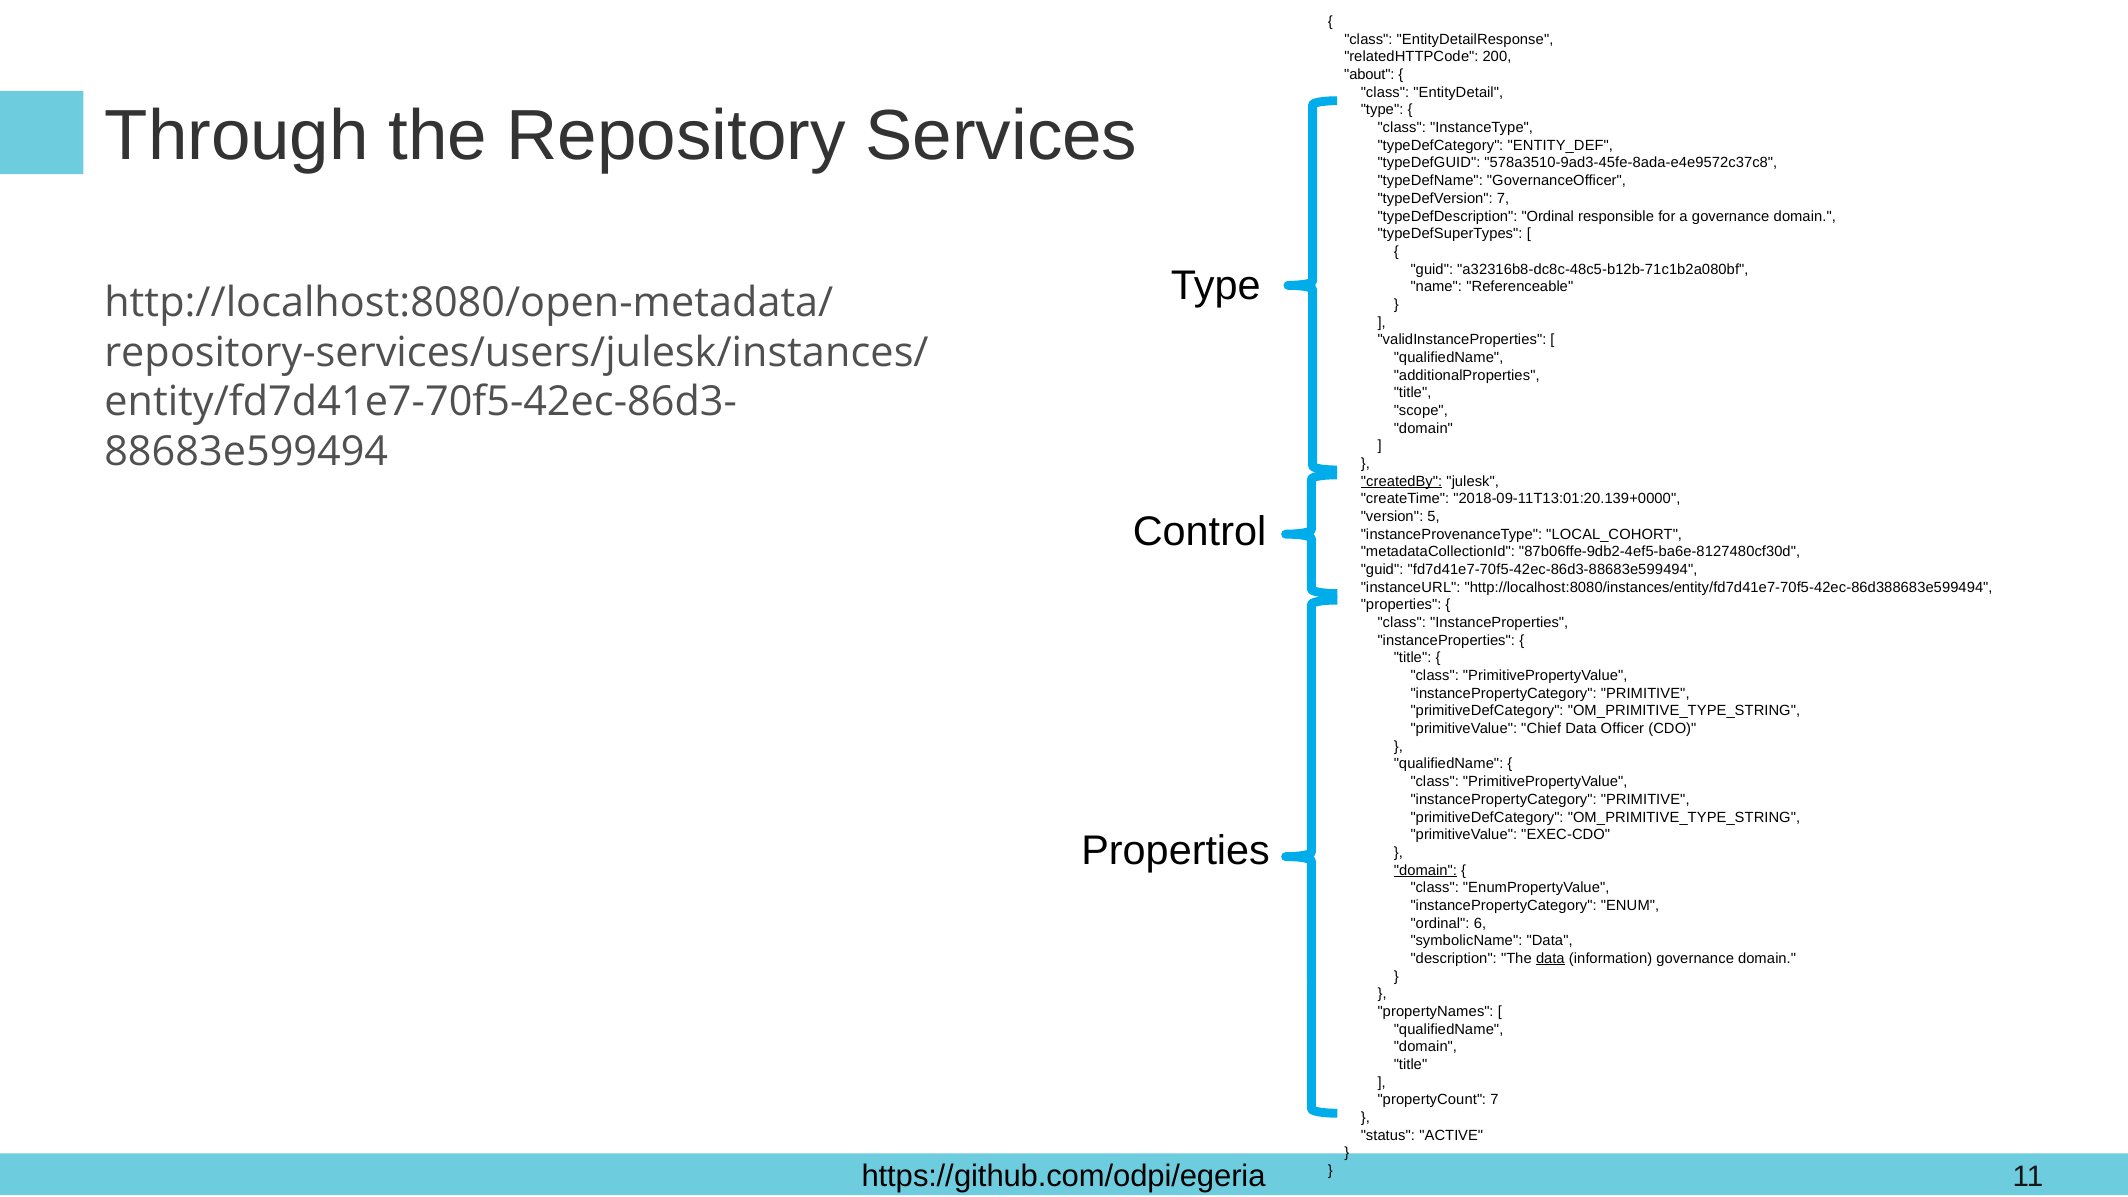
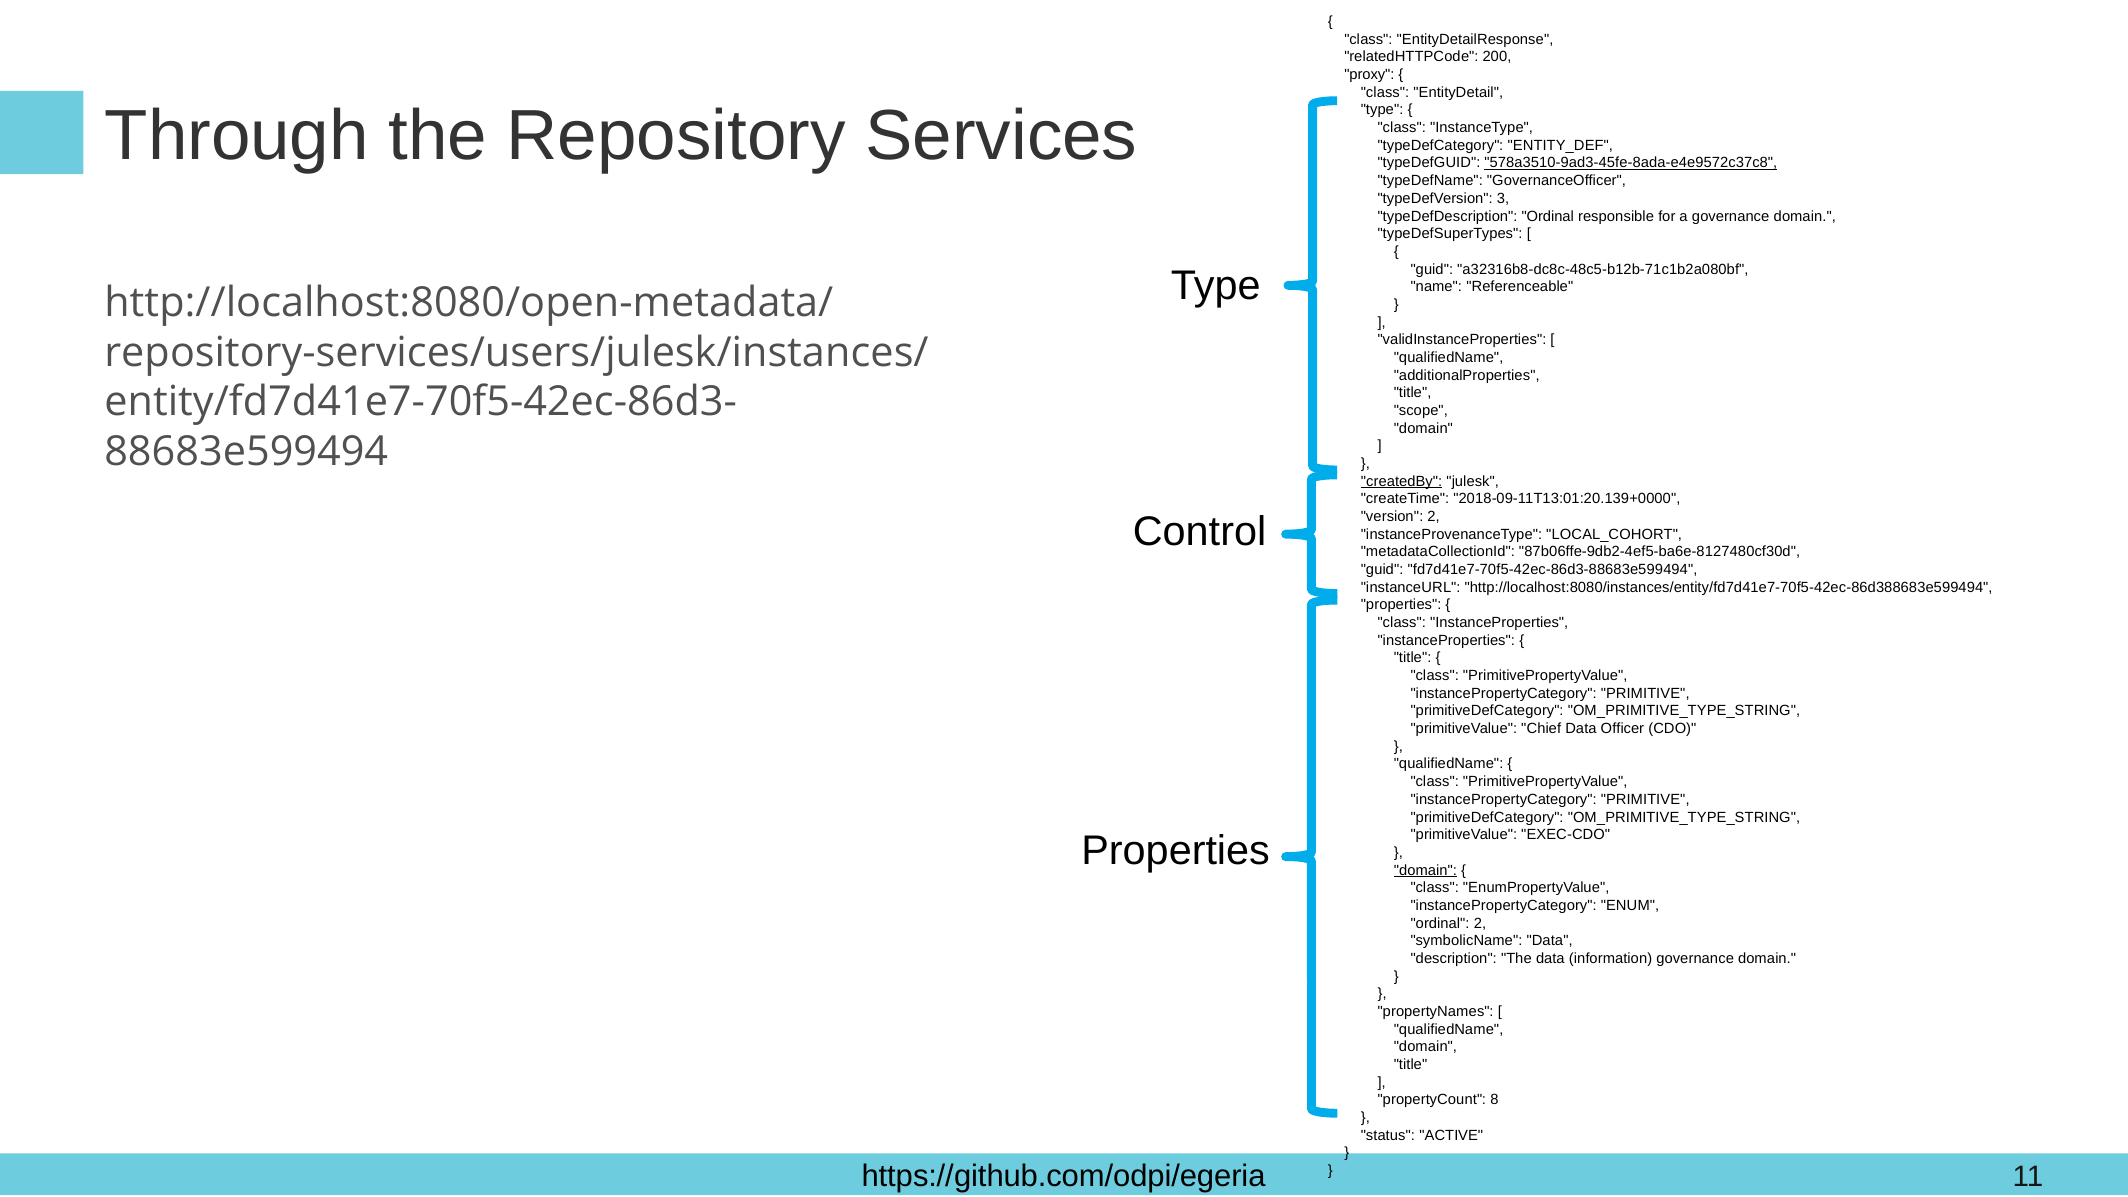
about: about -> proxy
578a3510-9ad3-45fe-8ada-e4e9572c37c8 underline: none -> present
typeDefVersion 7: 7 -> 3
version 5: 5 -> 2
ordinal 6: 6 -> 2
data at (1550, 959) underline: present -> none
propertyCount 7: 7 -> 8
